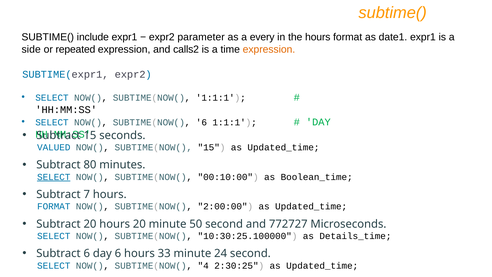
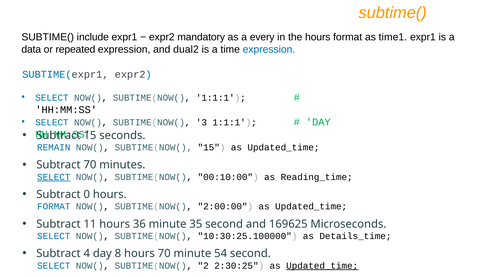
parameter: parameter -> mandatory
date1: date1 -> time1
side: side -> data
calls2: calls2 -> dual2
expression at (269, 49) colour: orange -> blue
SUBTIME(NOW( 6: 6 -> 3
VALUED: VALUED -> REMAIN
Subtract 80: 80 -> 70
Boolean_time: Boolean_time -> Reading_time
7: 7 -> 0
Subtract 20: 20 -> 11
hours 20: 20 -> 36
50: 50 -> 35
772727: 772727 -> 169625
Subtract 6: 6 -> 4
day 6: 6 -> 8
hours 33: 33 -> 70
24: 24 -> 54
4: 4 -> 2
Updated_time at (322, 265) underline: none -> present
